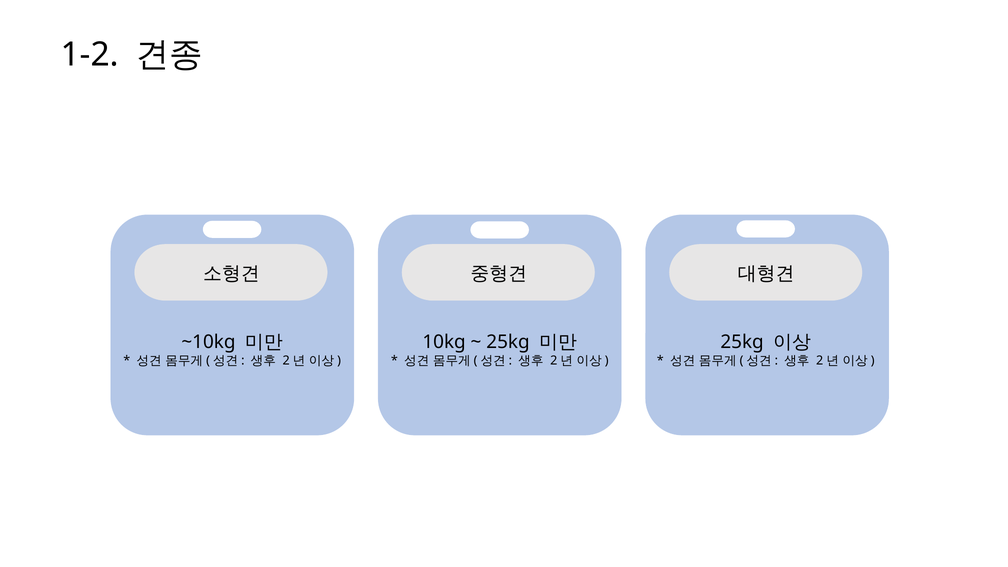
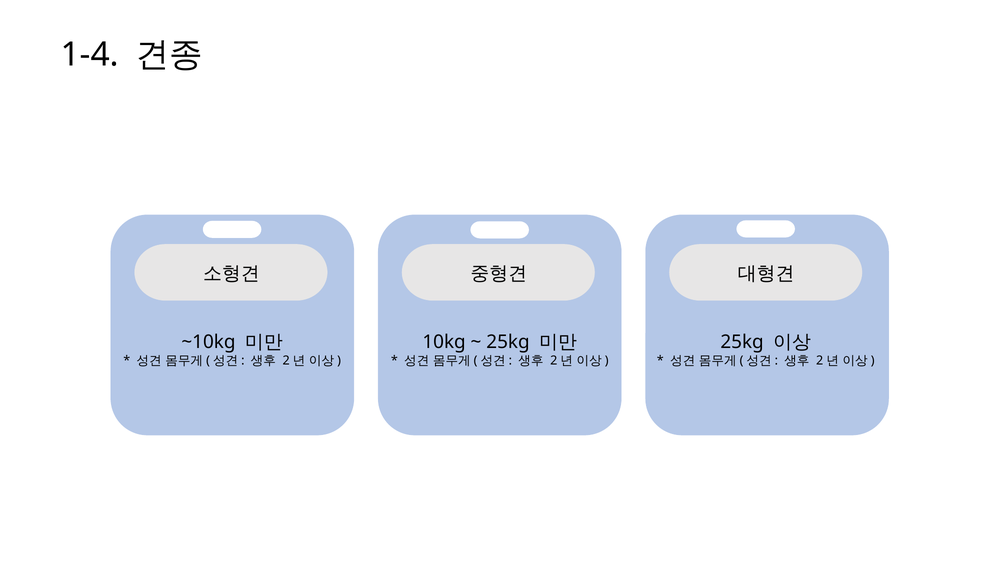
1-2: 1-2 -> 1-4
